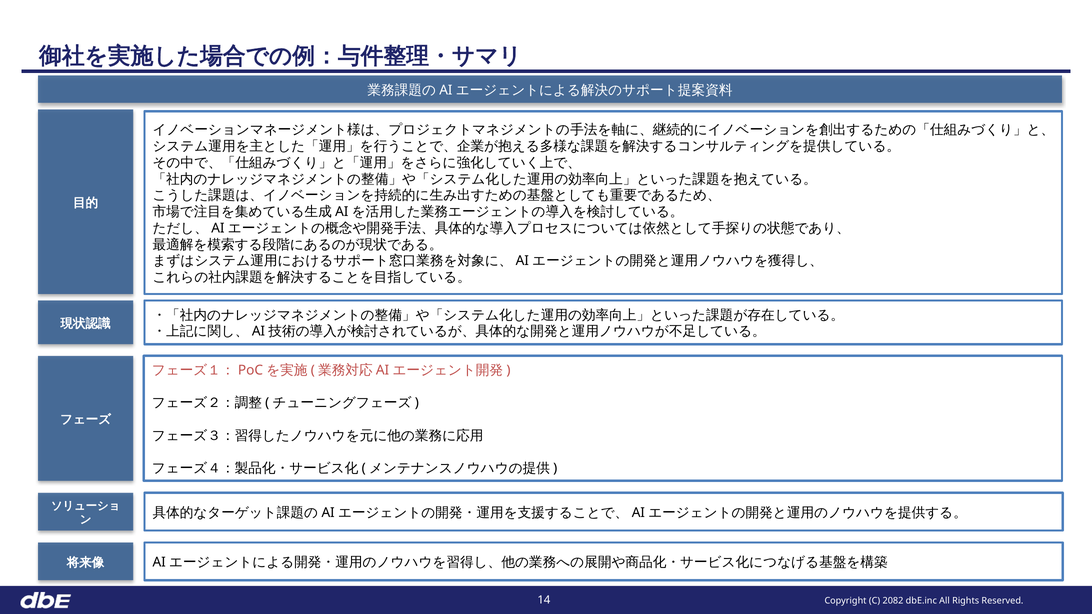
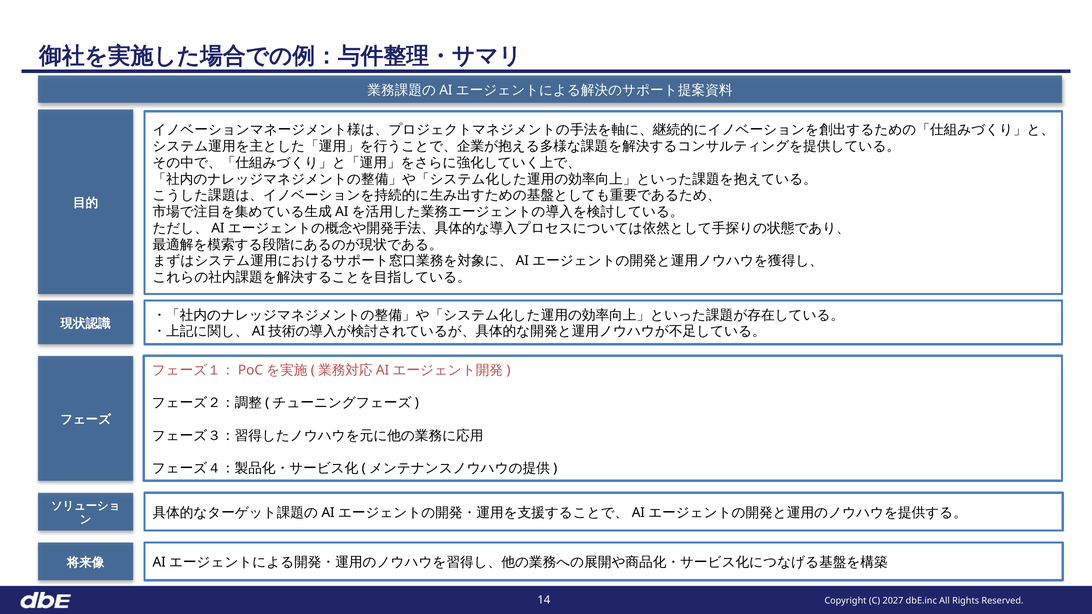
2082: 2082 -> 2027
